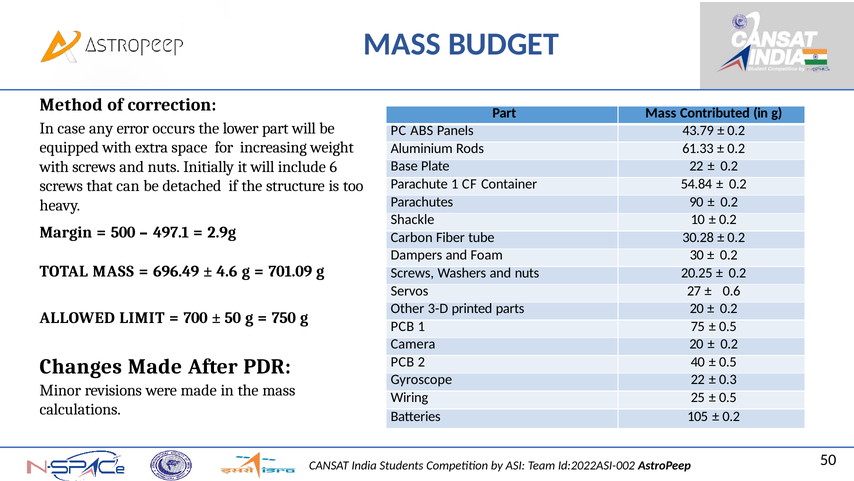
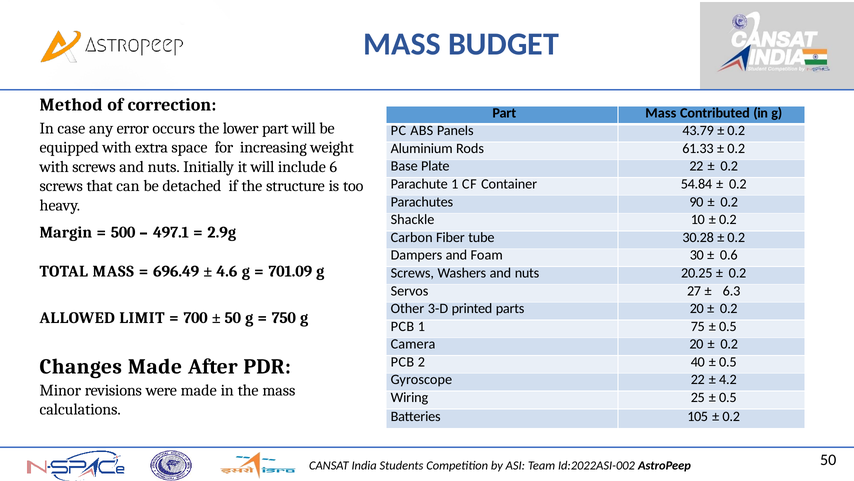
0.2 at (729, 255): 0.2 -> 0.6
0.6: 0.6 -> 6.3
0.3: 0.3 -> 4.2
